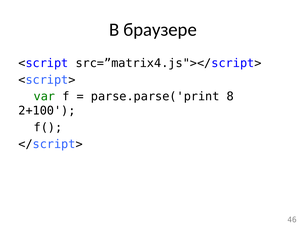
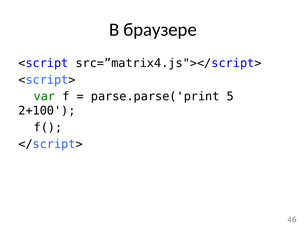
8: 8 -> 5
